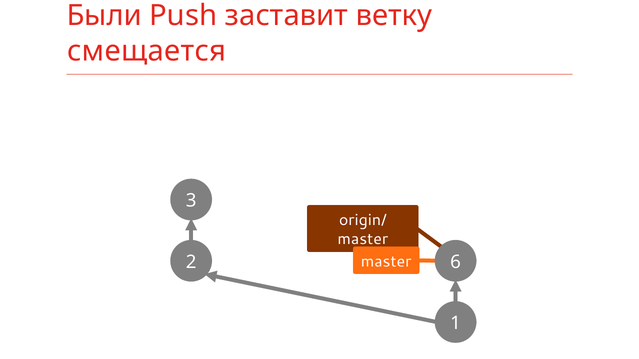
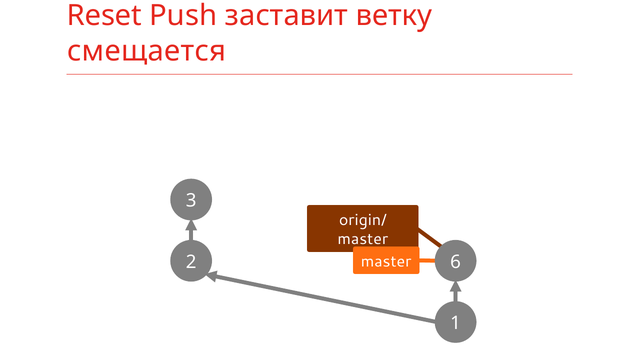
Были: Были -> Reset
